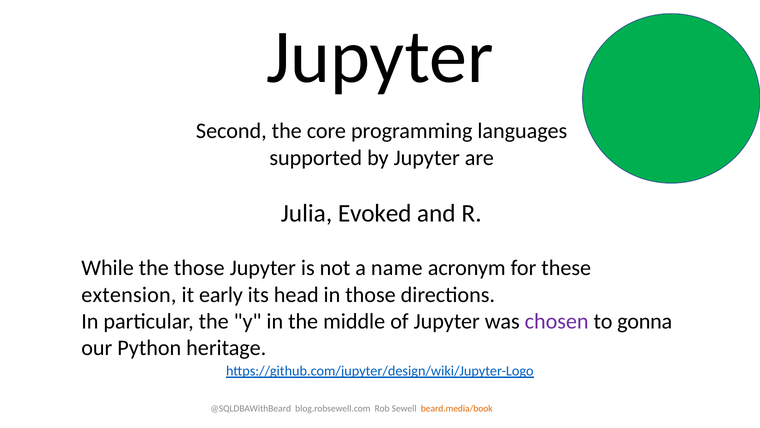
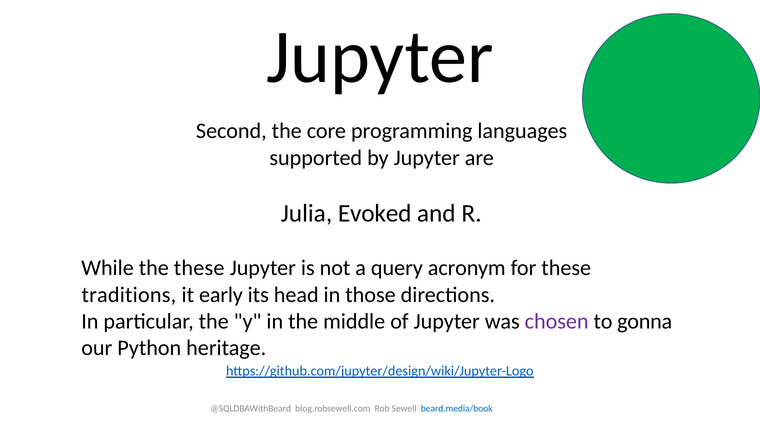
the those: those -> these
name: name -> query
extension: extension -> traditions
beard.media/book colour: orange -> blue
